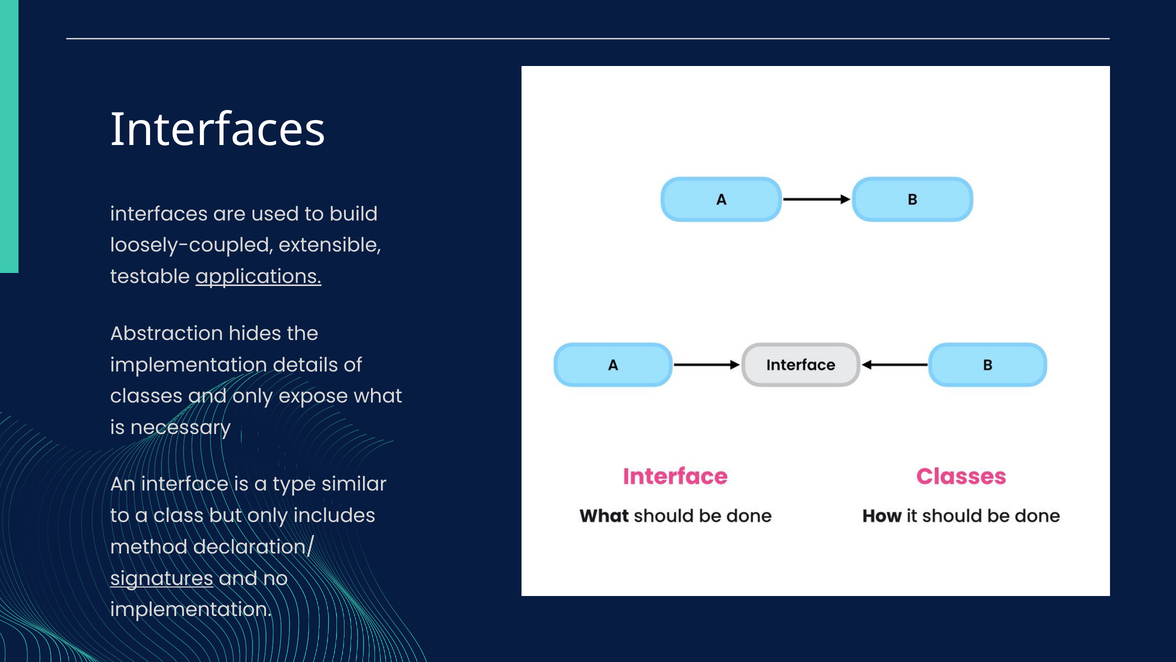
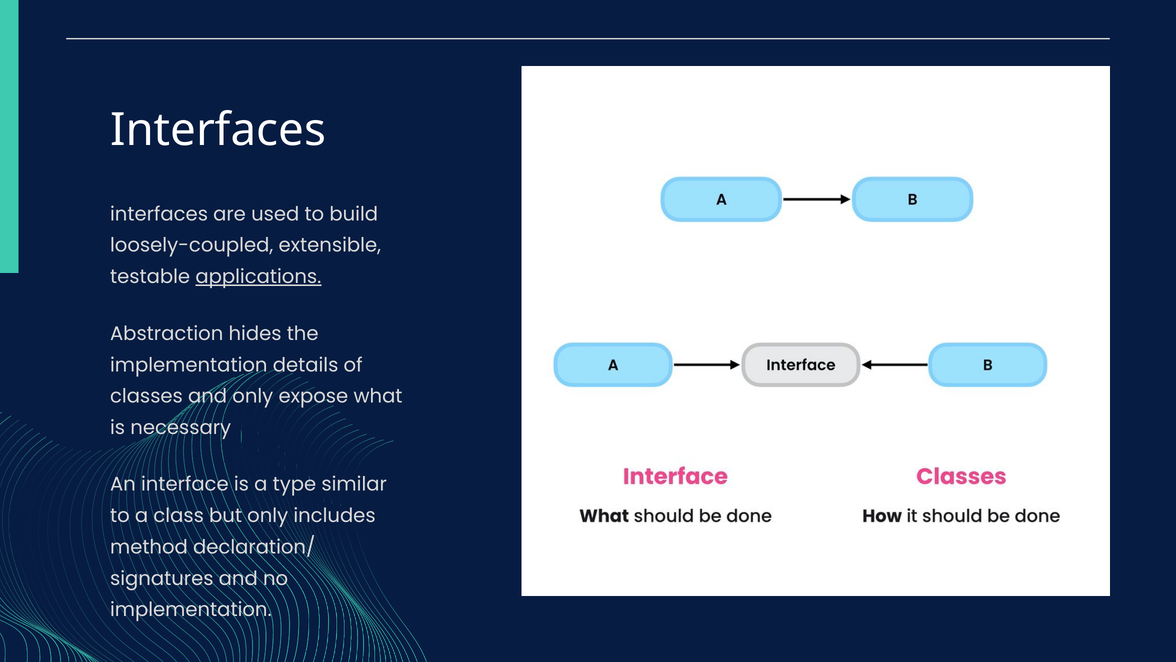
signatures underline: present -> none
